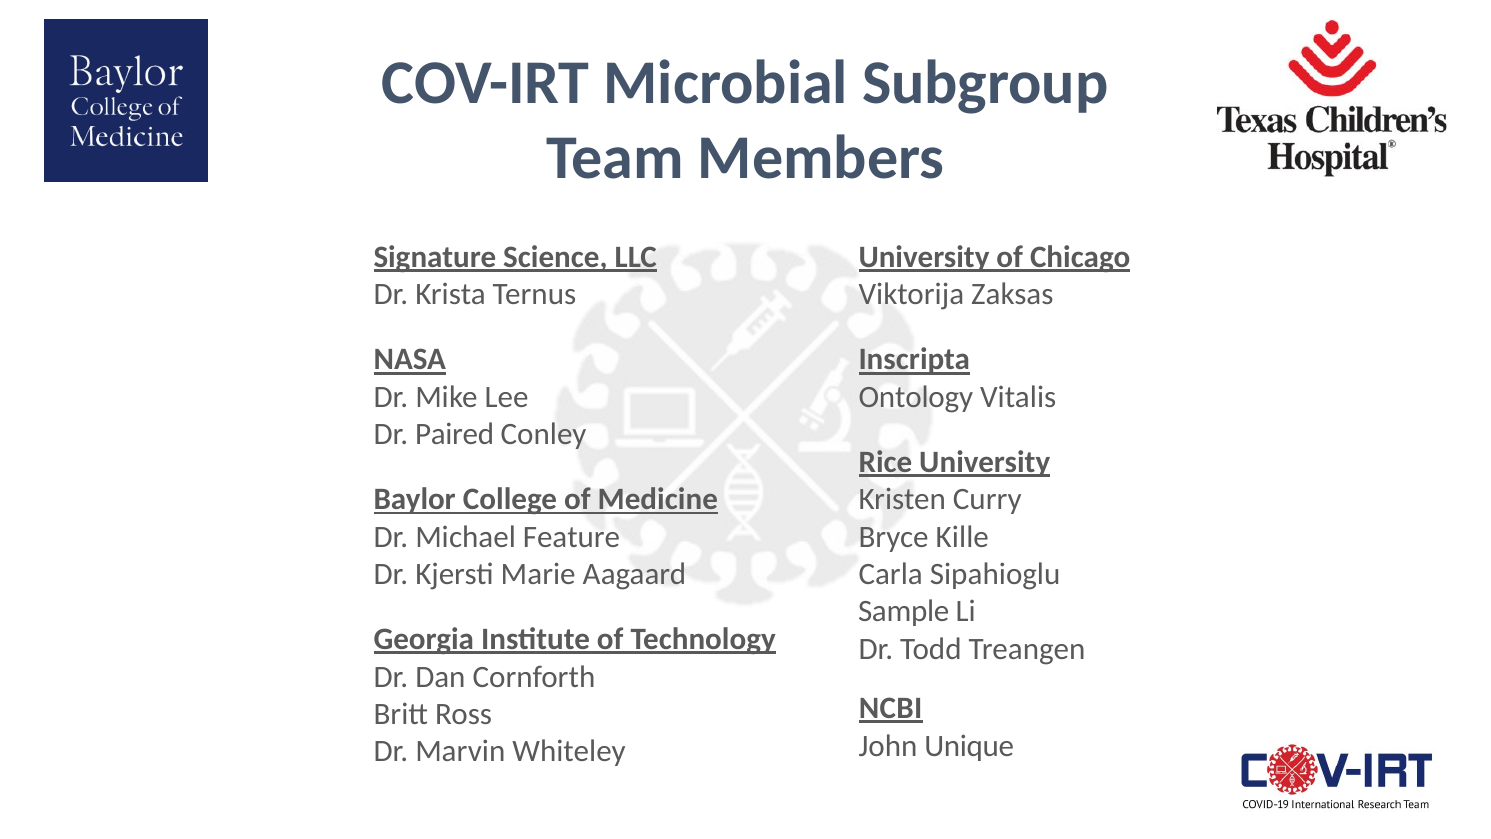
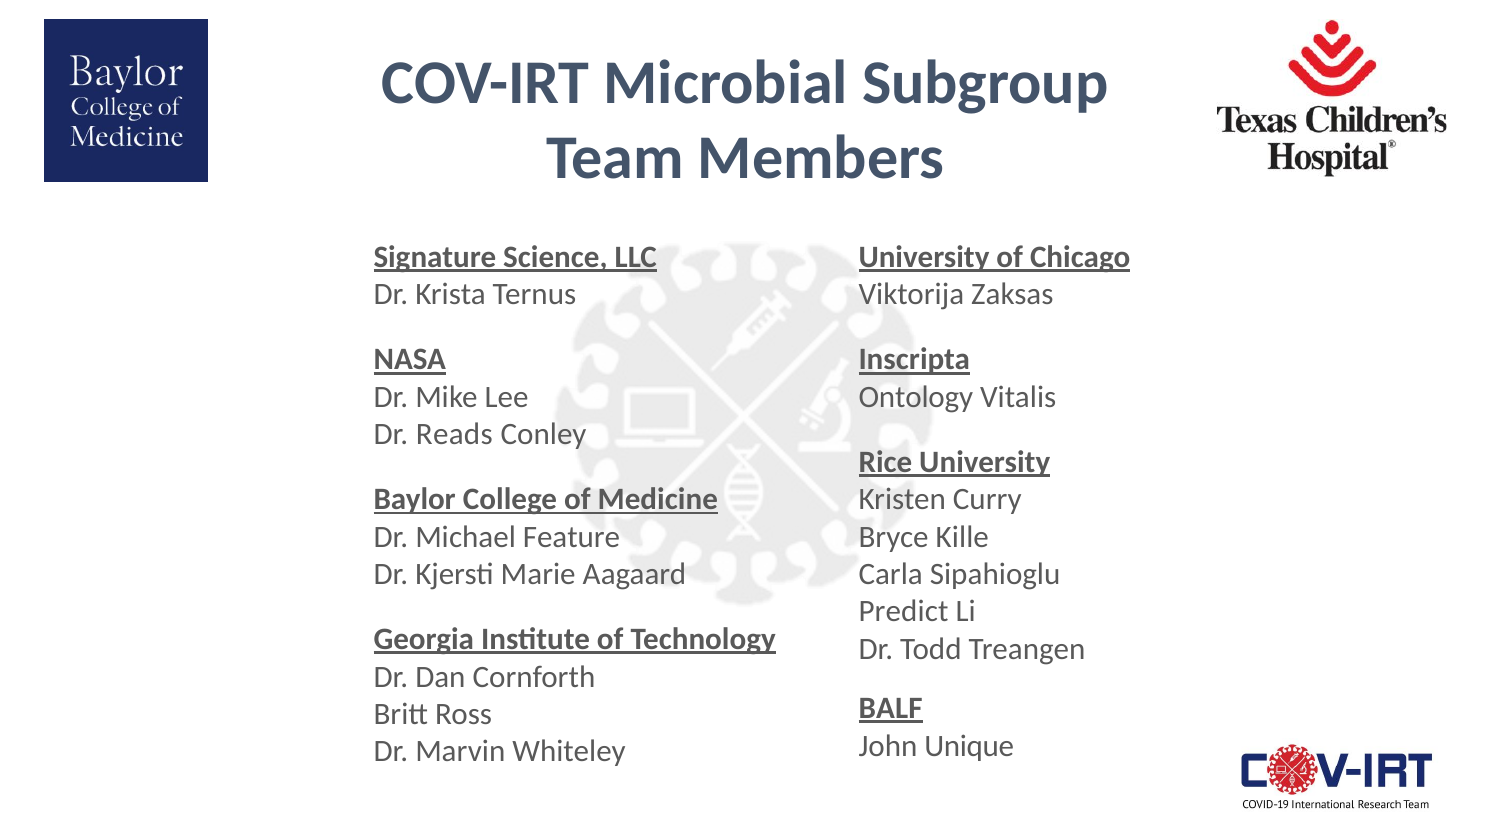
Paired: Paired -> Reads
Sample: Sample -> Predict
NCBI: NCBI -> BALF
